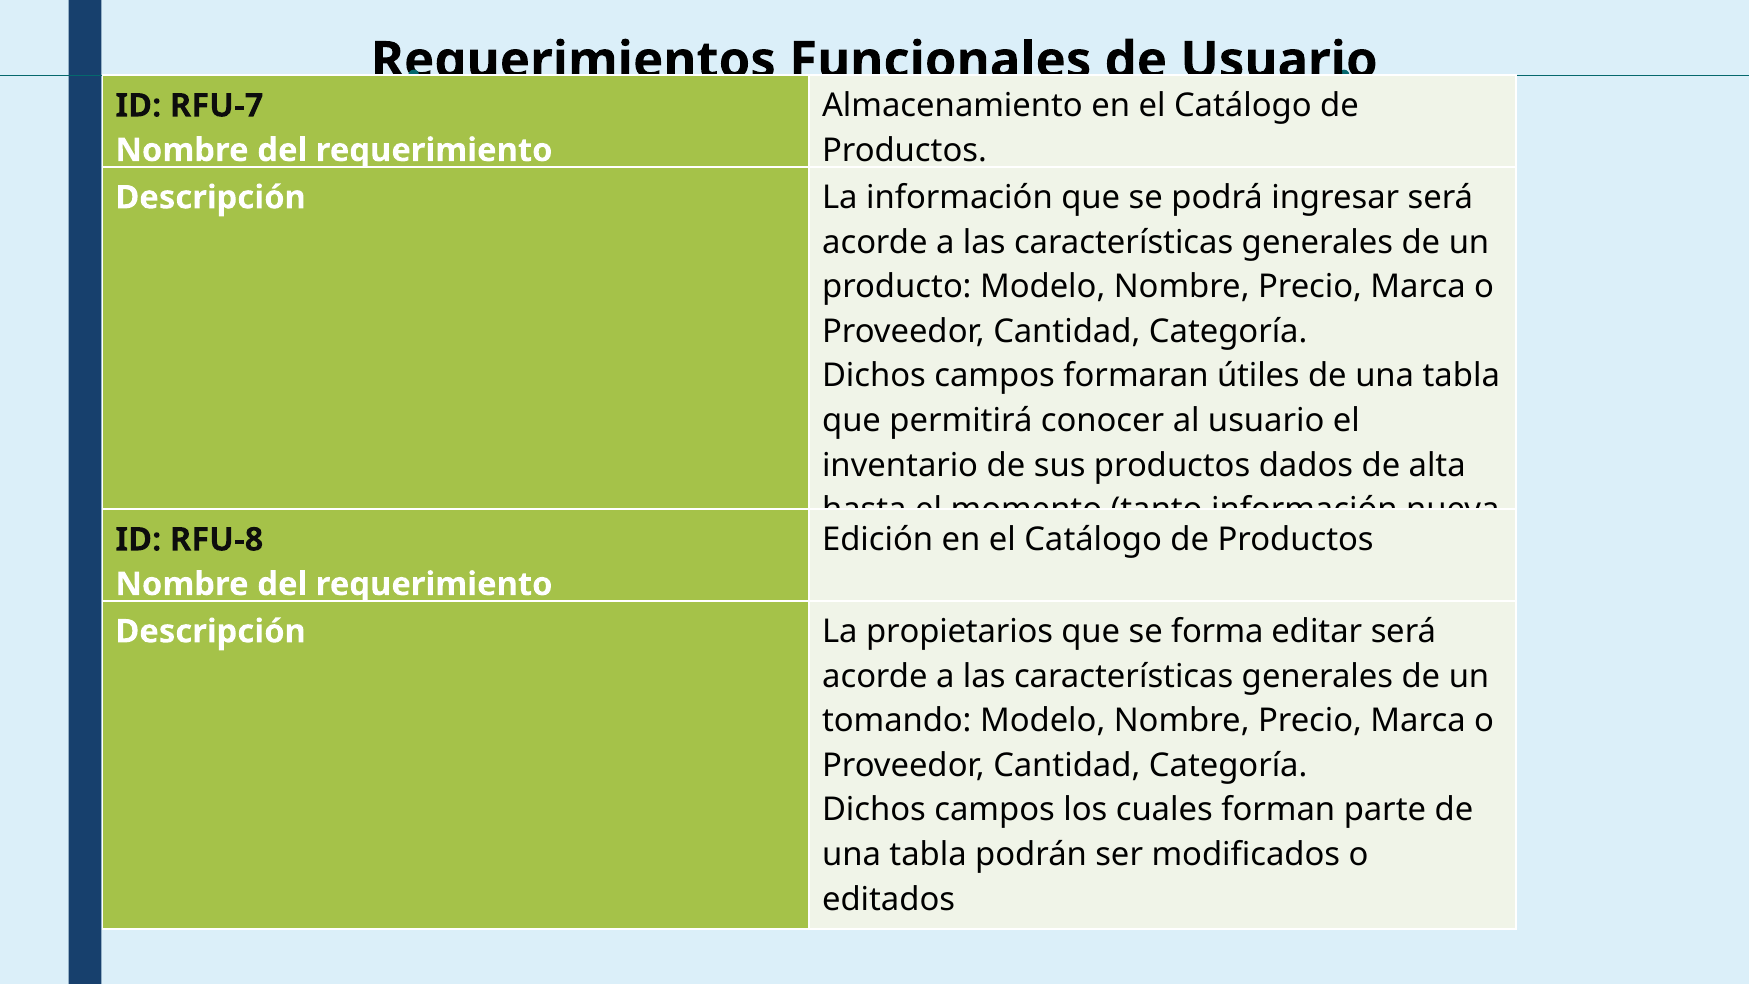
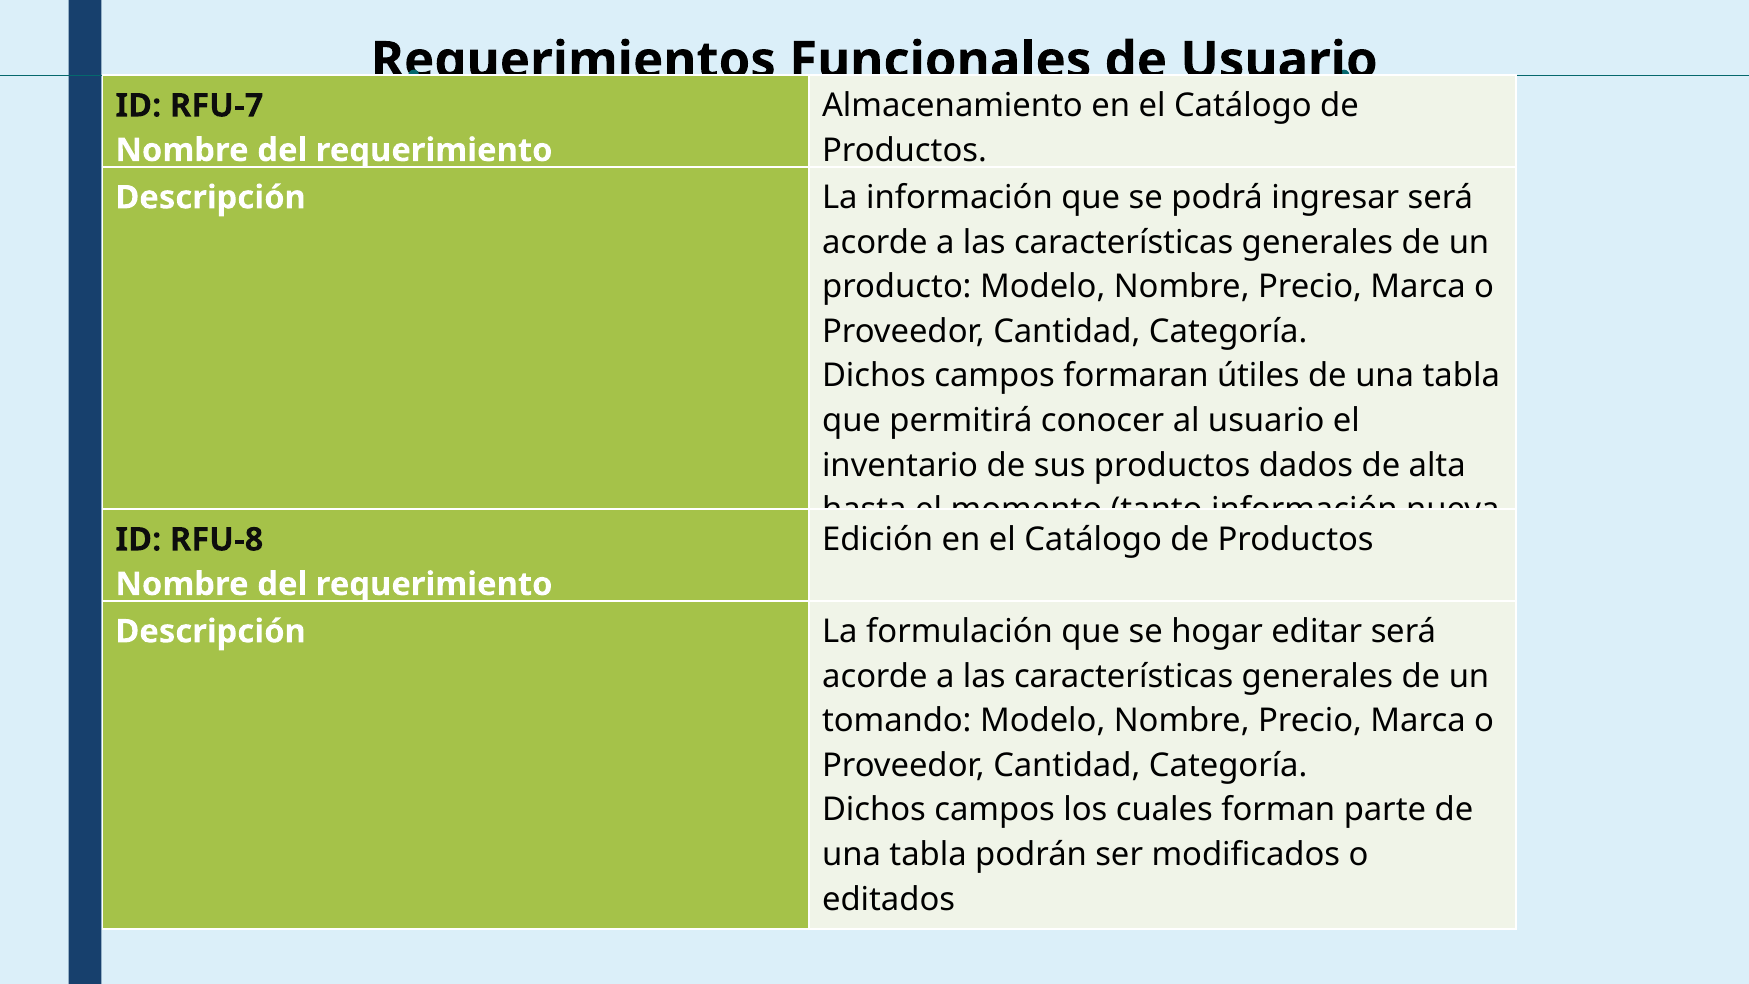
propietarios: propietarios -> formulación
forma: forma -> hogar
